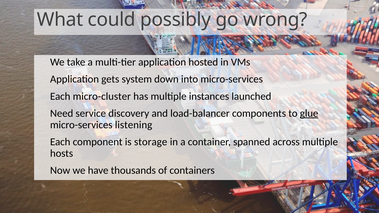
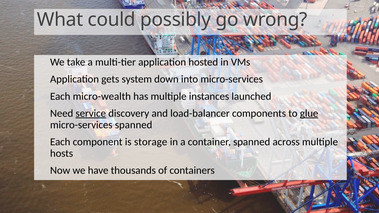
micro-cluster: micro-cluster -> micro-wealth
service underline: none -> present
micro-services listening: listening -> spanned
